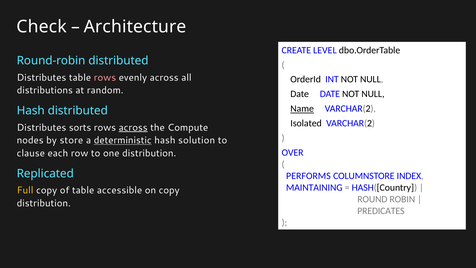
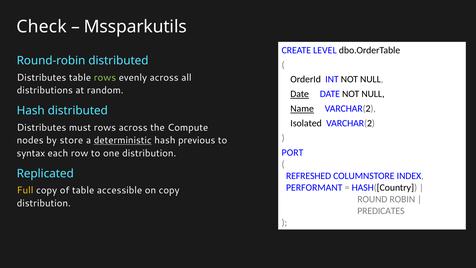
Architecture: Architecture -> Mssparkutils
rows at (105, 77) colour: pink -> light green
Date at (300, 94) underline: none -> present
sorts: sorts -> must
across at (133, 127) underline: present -> none
solution: solution -> previous
OVER: OVER -> PORT
clause: clause -> syntax
PERFORMS: PERFORMS -> REFRESHED
MAINTAINING: MAINTAINING -> PERFORMANT
